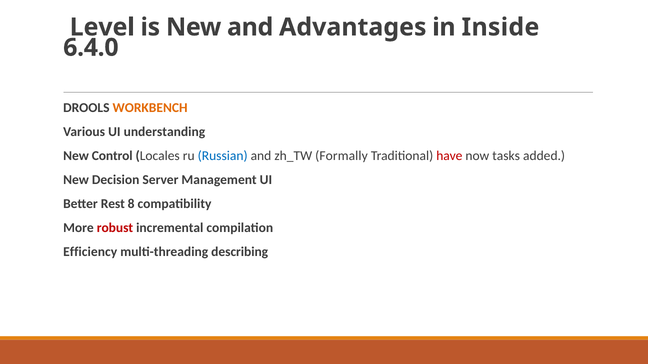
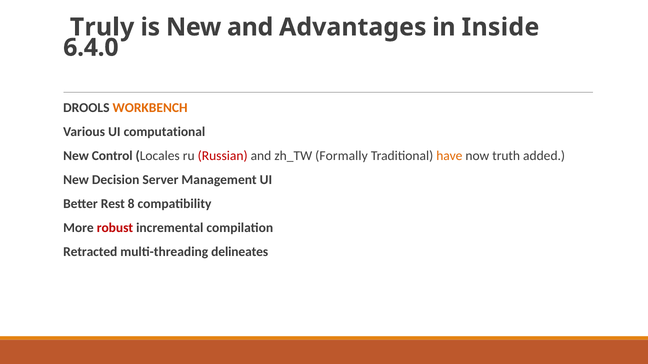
Level: Level -> Truly
understanding: understanding -> computational
Russian colour: blue -> red
have colour: red -> orange
tasks: tasks -> truth
Efficiency: Efficiency -> Retracted
describing: describing -> delineates
